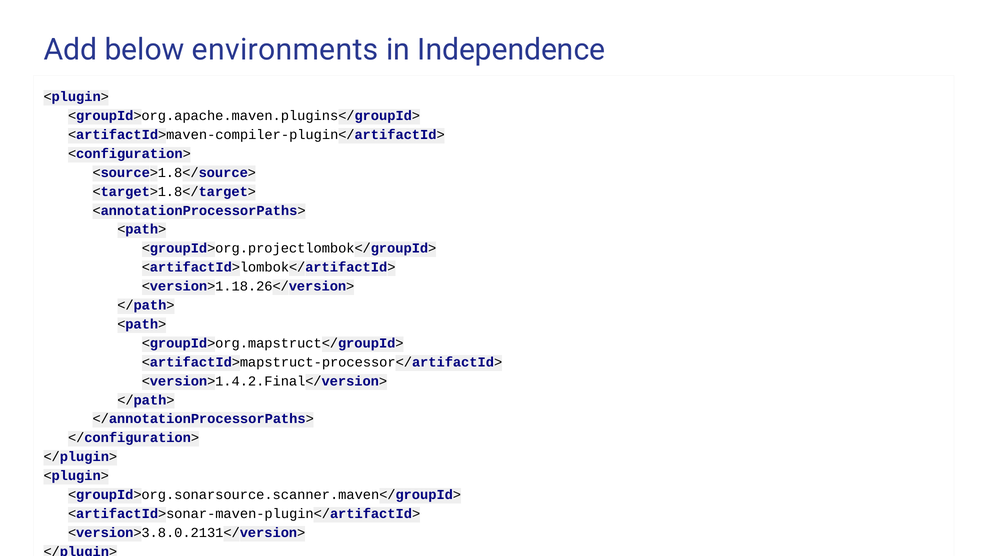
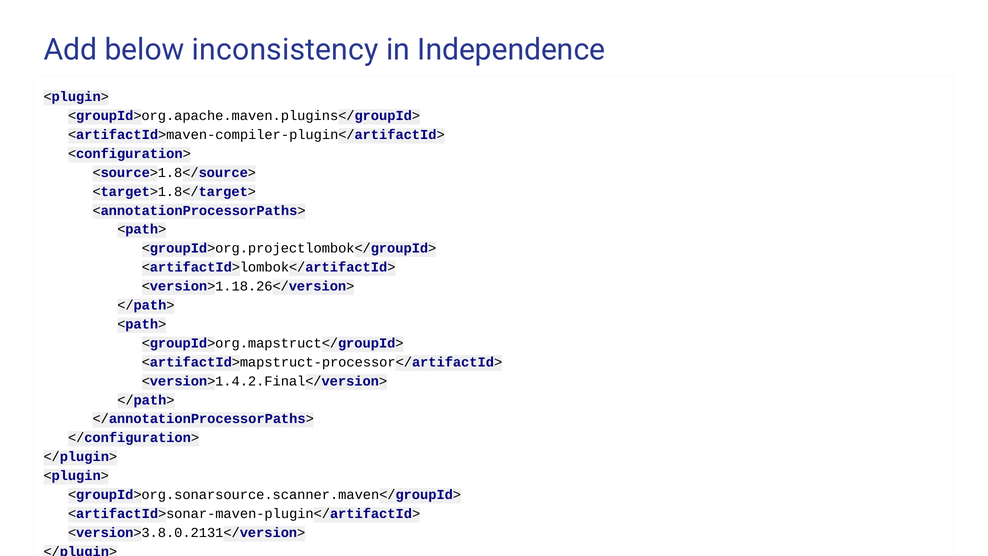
environments: environments -> inconsistency
